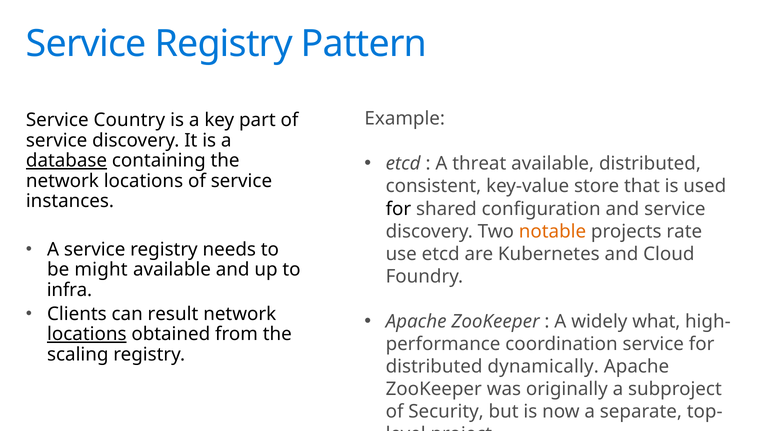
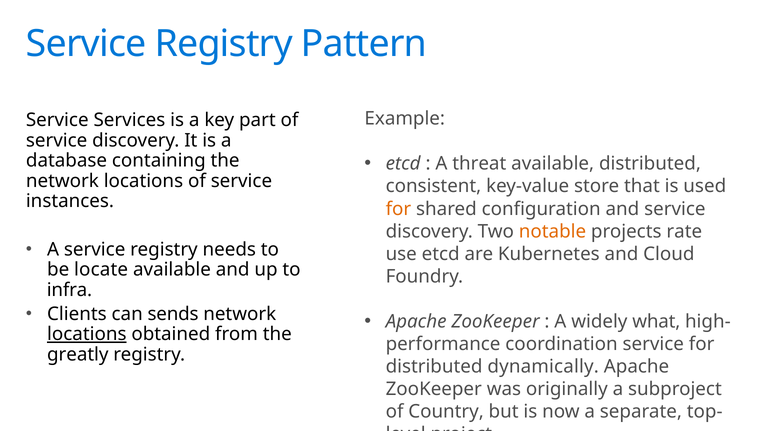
Country: Country -> Services
database underline: present -> none
for at (398, 209) colour: black -> orange
might: might -> locate
result: result -> sends
scaling: scaling -> greatly
Security: Security -> Country
